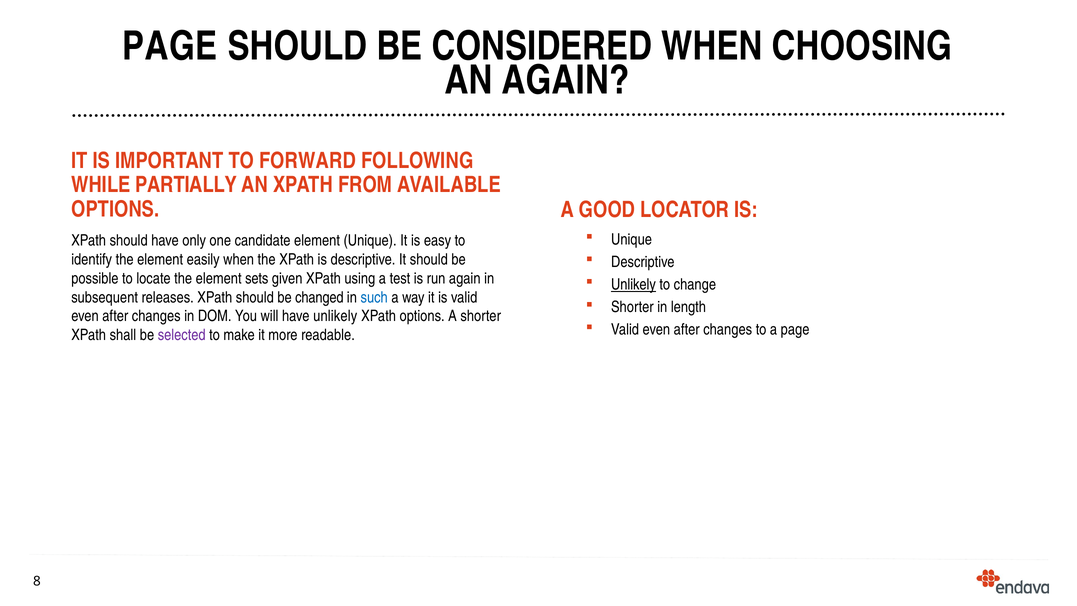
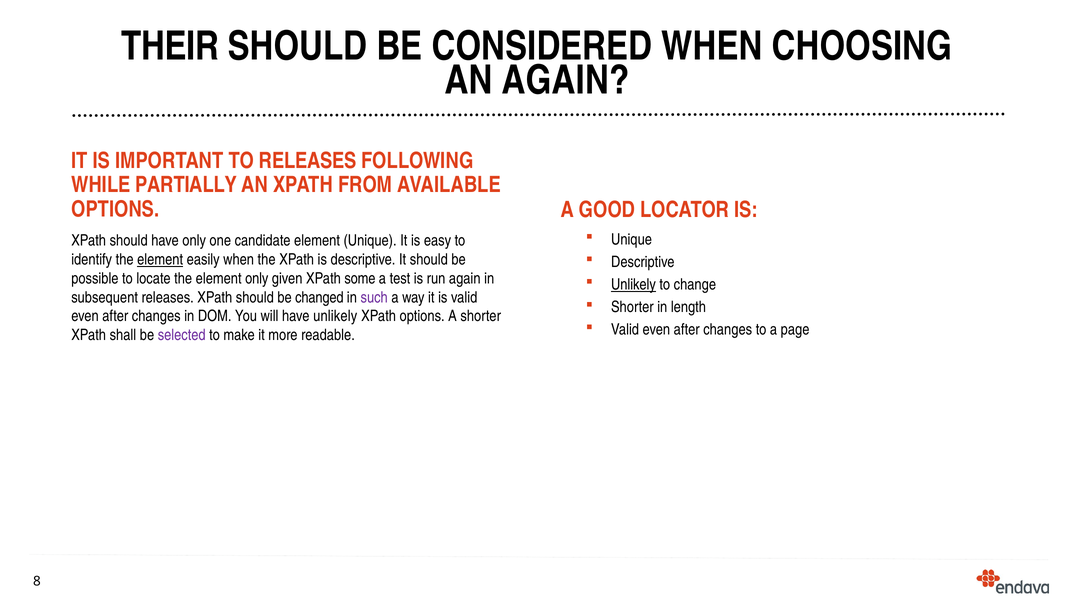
PAGE at (170, 47): PAGE -> THEIR
TO FORWARD: FORWARD -> RELEASES
element at (160, 260) underline: none -> present
element sets: sets -> only
using: using -> some
such colour: blue -> purple
